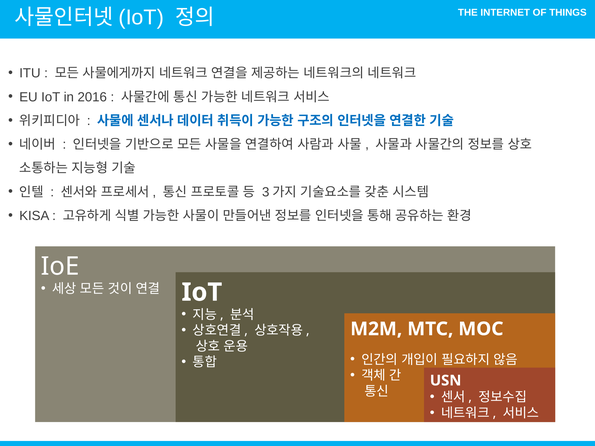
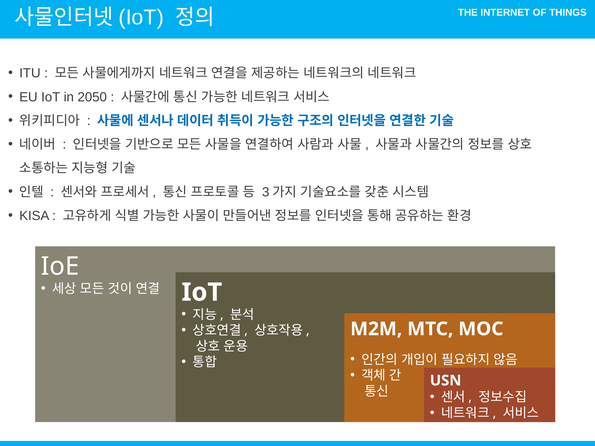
2016: 2016 -> 2050
